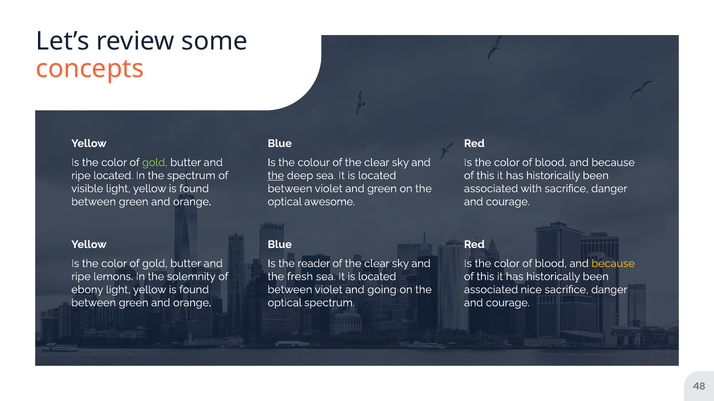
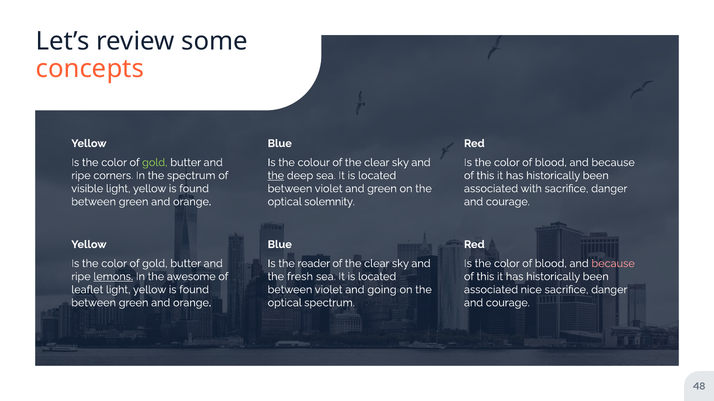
ripe located: located -> corners
awesome: awesome -> solemnity
because at (613, 264) colour: yellow -> pink
lemons underline: none -> present
solemnity: solemnity -> awesome
ebony: ebony -> leaflet
